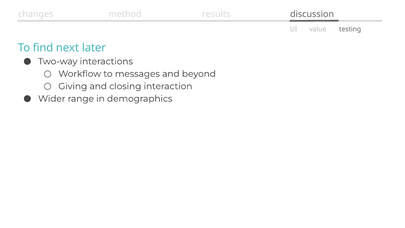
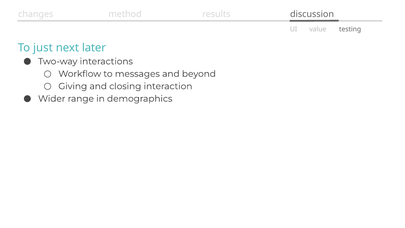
find: find -> just
